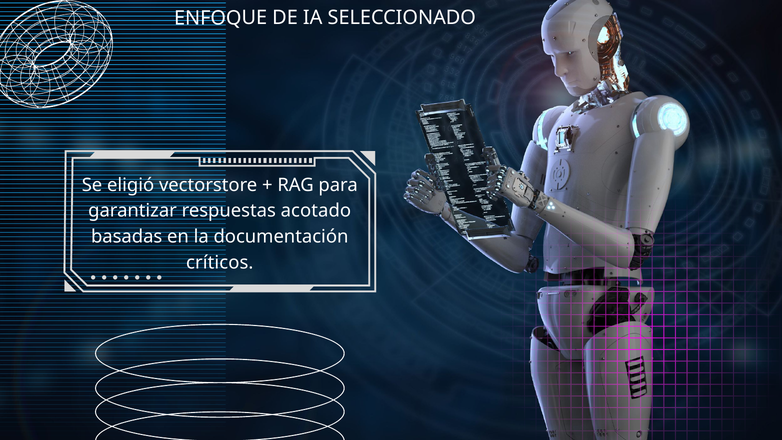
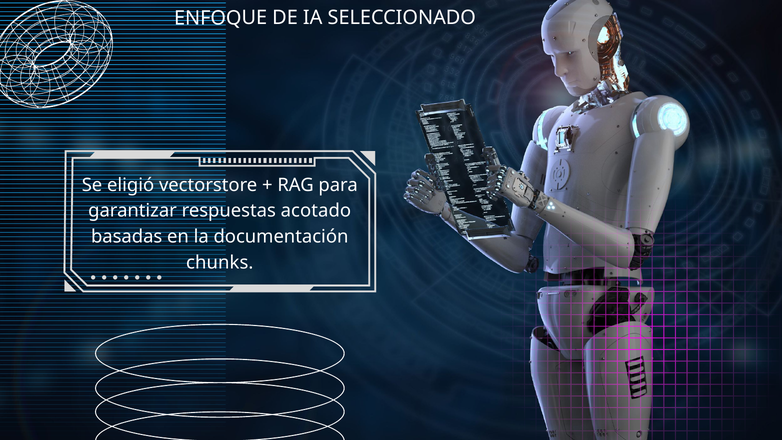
críticos: críticos -> chunks
